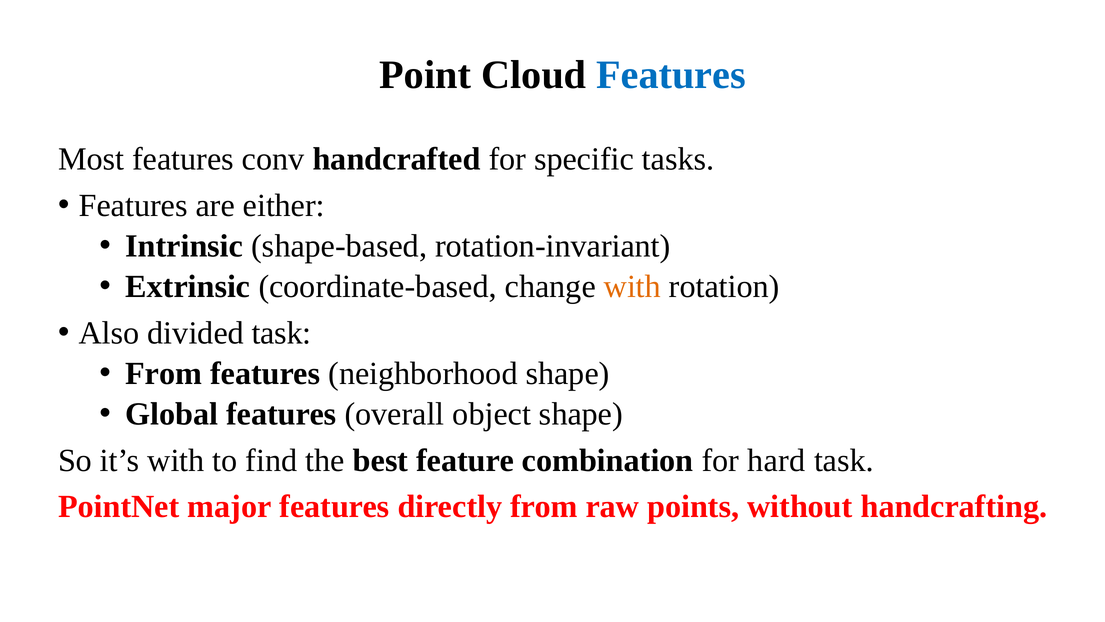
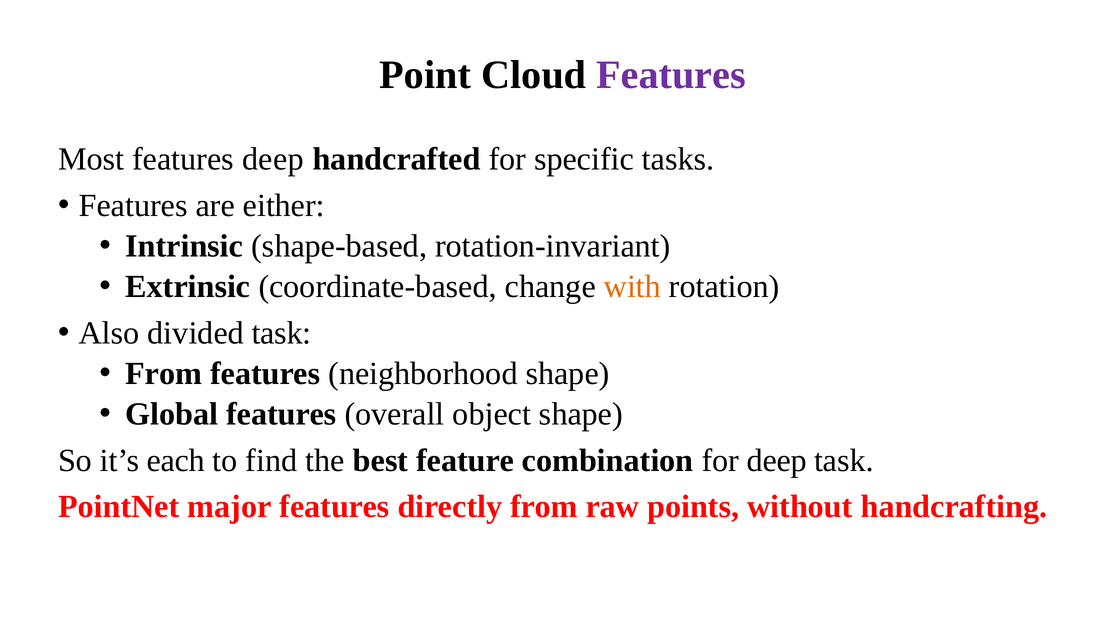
Features at (671, 75) colour: blue -> purple
features conv: conv -> deep
it’s with: with -> each
for hard: hard -> deep
